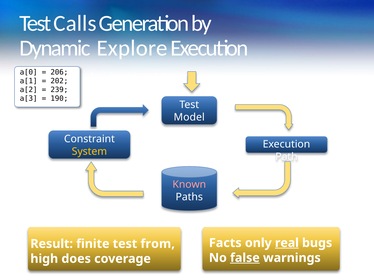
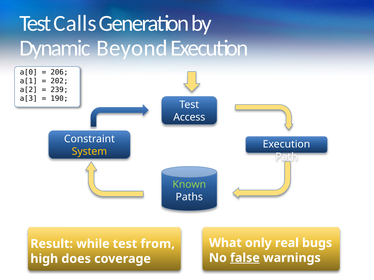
Explore: Explore -> Beyond
Model: Model -> Access
Known colour: pink -> light green
Facts: Facts -> What
real underline: present -> none
finite: finite -> while
